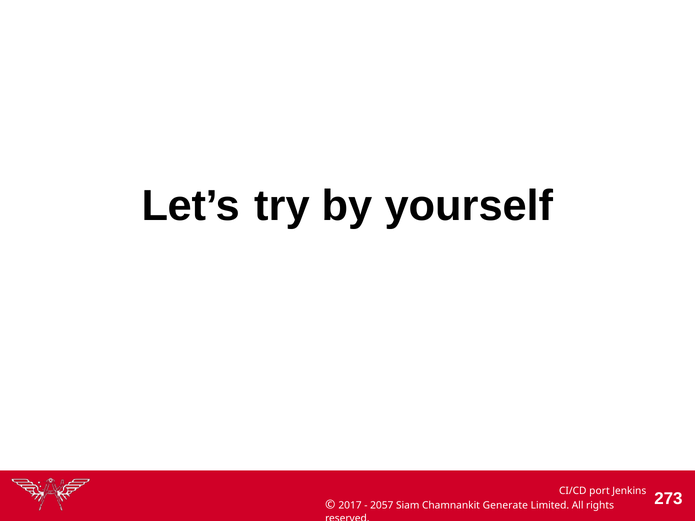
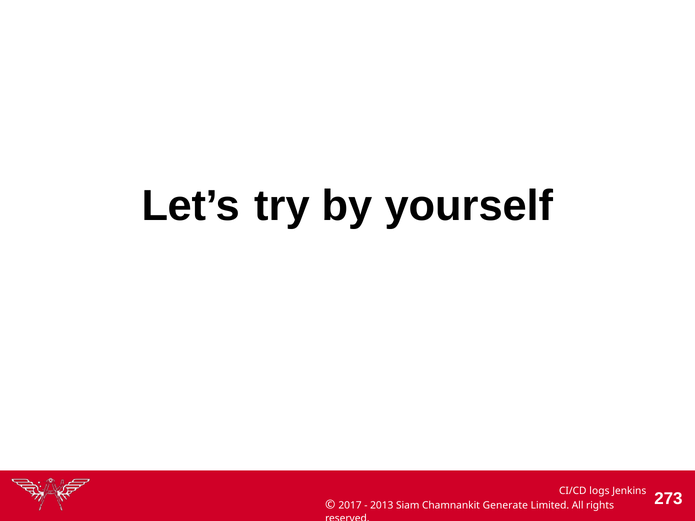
port: port -> logs
2057: 2057 -> 2013
